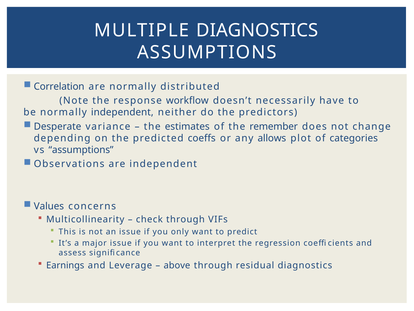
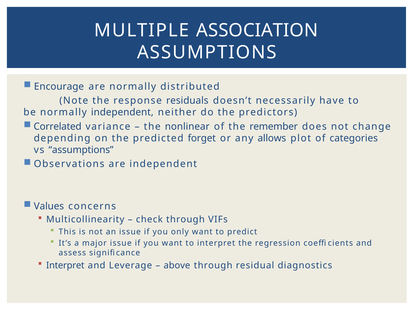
MULTIPLE DIAGNOSTICS: DIAGNOSTICS -> ASSOCIATION
Correlation: Correlation -> Encourage
workflow: workflow -> residuals
Desperate: Desperate -> Correlated
estimates: estimates -> nonlinear
coeffs: coeffs -> forget
Earnings at (65, 265): Earnings -> Interpret
